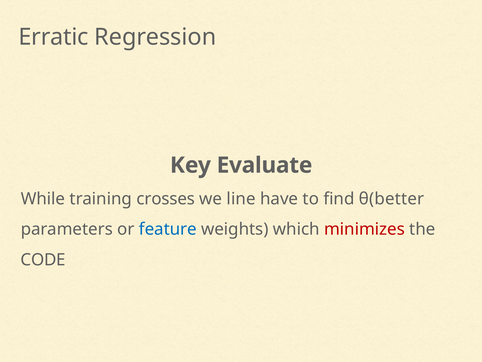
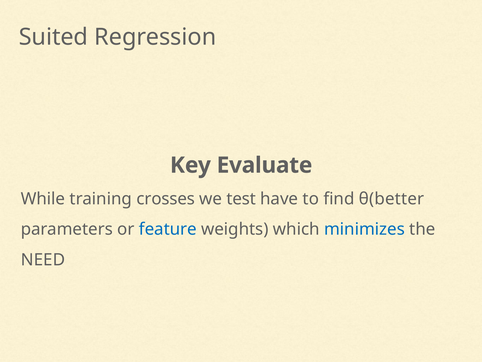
Erratic: Erratic -> Suited
line: line -> test
minimizes colour: red -> blue
CODE: CODE -> NEED
